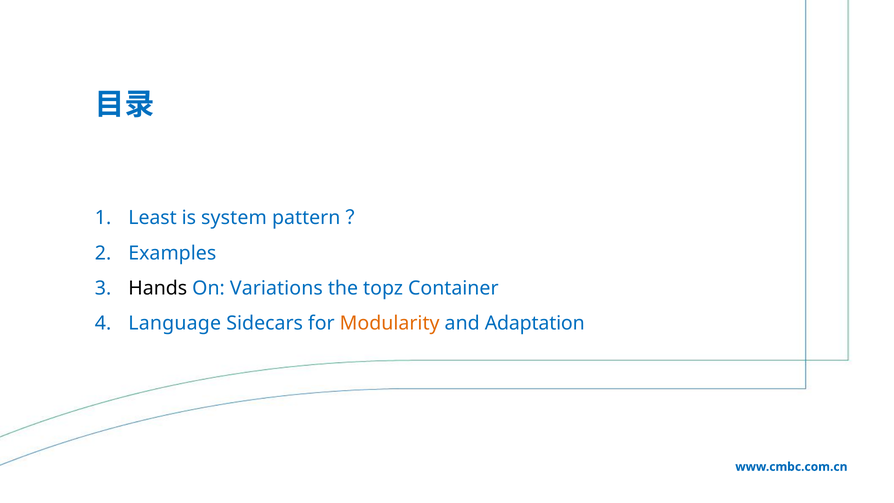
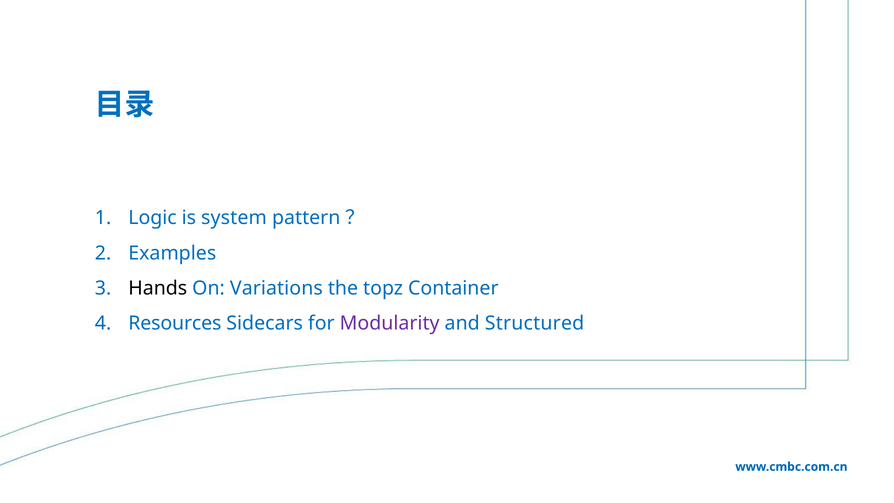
Least: Least -> Logic
Language: Language -> Resources
Modularity colour: orange -> purple
Adaptation: Adaptation -> Structured
